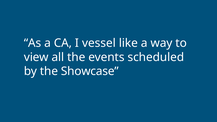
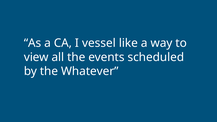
Showcase: Showcase -> Whatever
